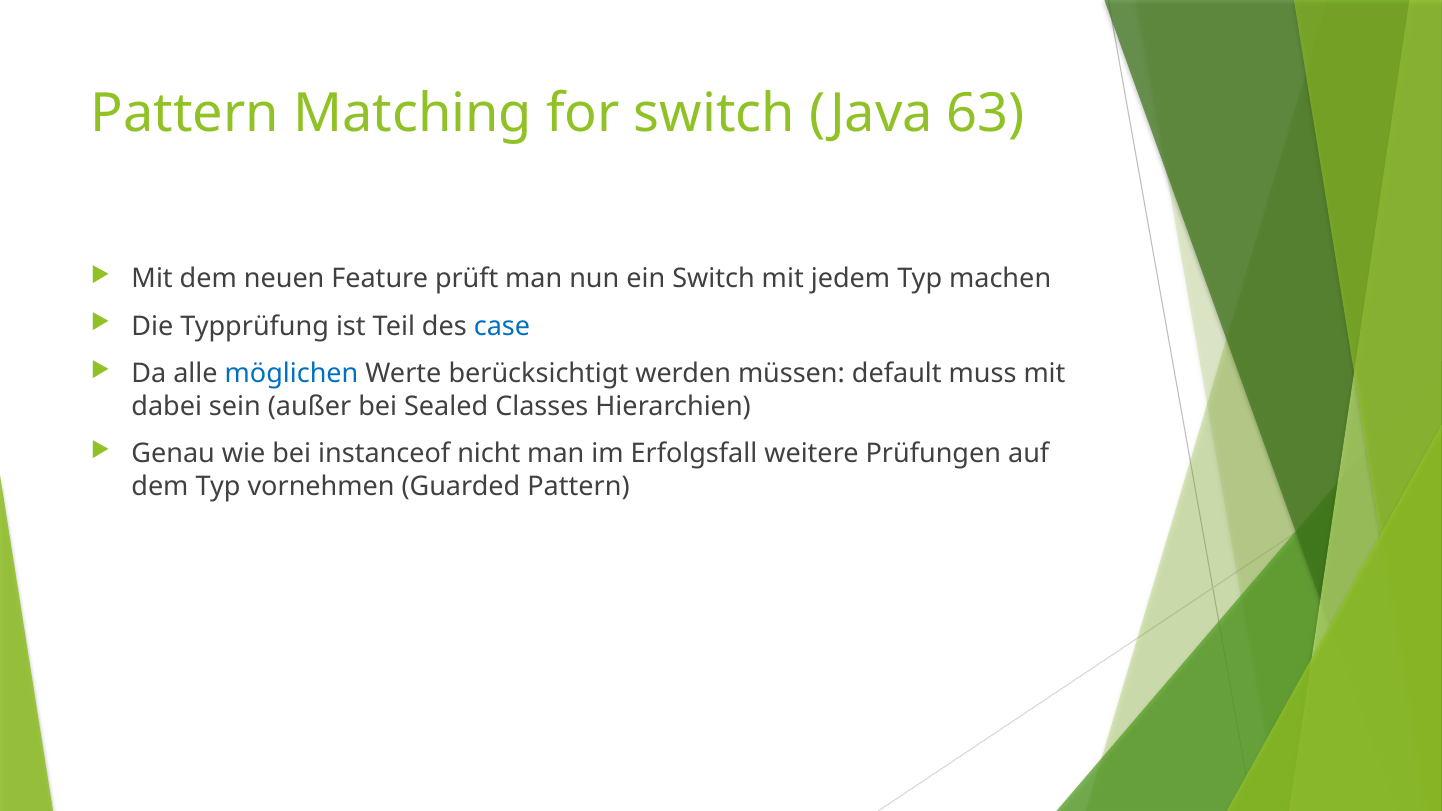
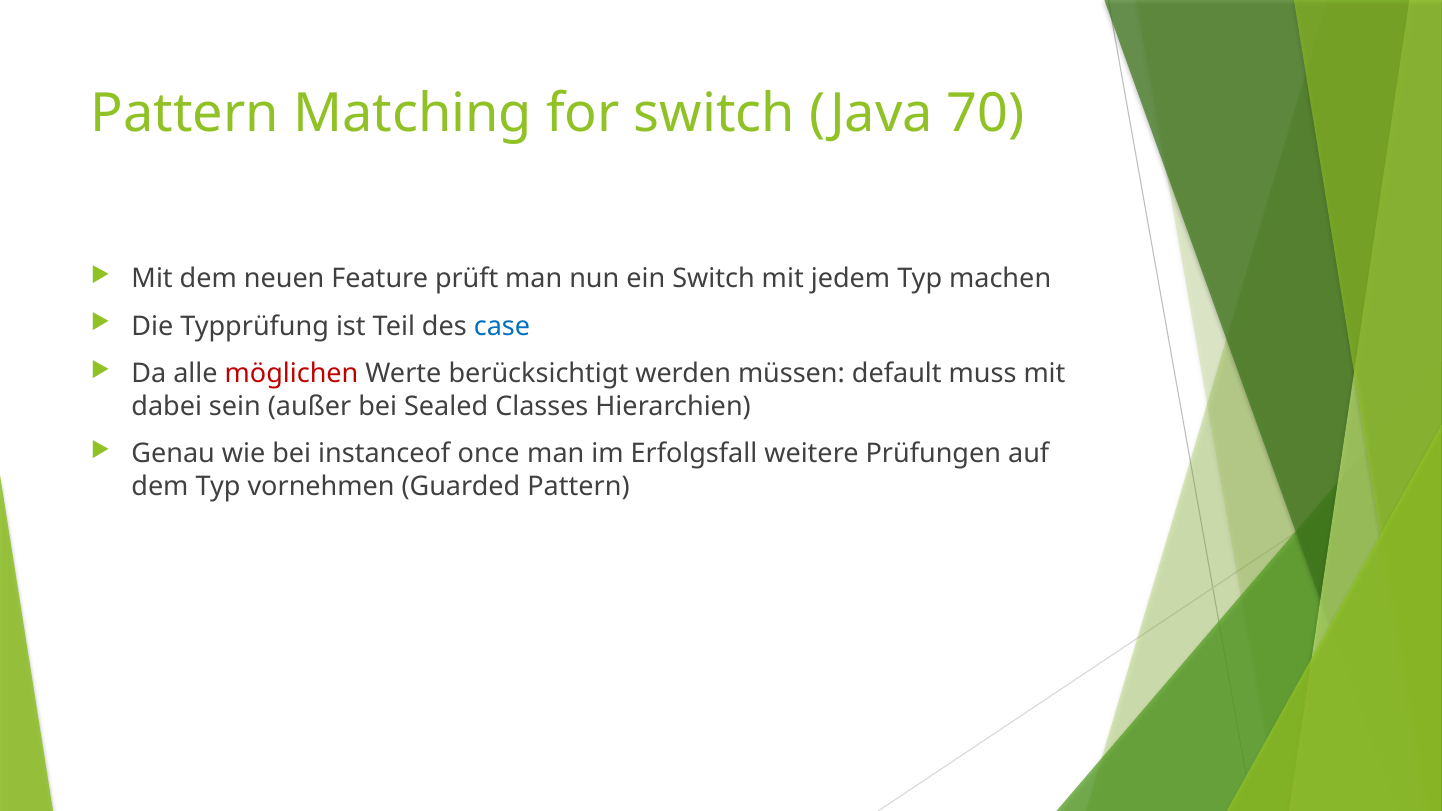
63: 63 -> 70
möglichen colour: blue -> red
nicht: nicht -> once
